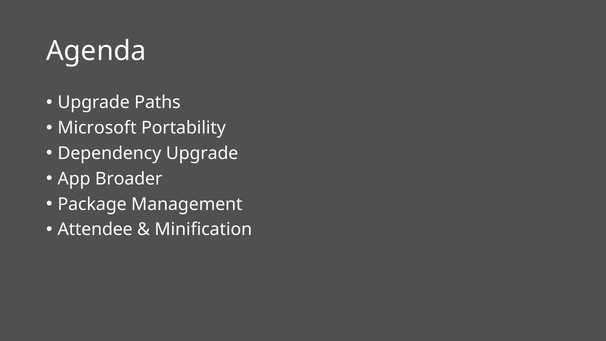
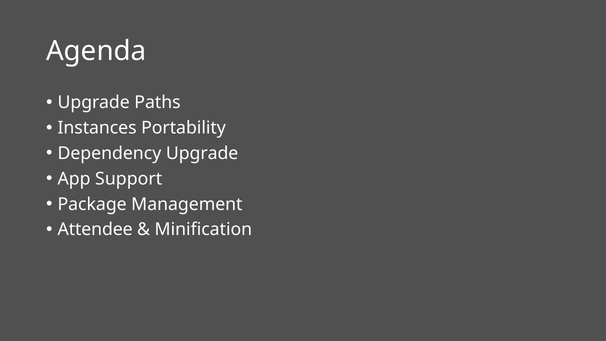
Microsoft: Microsoft -> Instances
Broader: Broader -> Support
